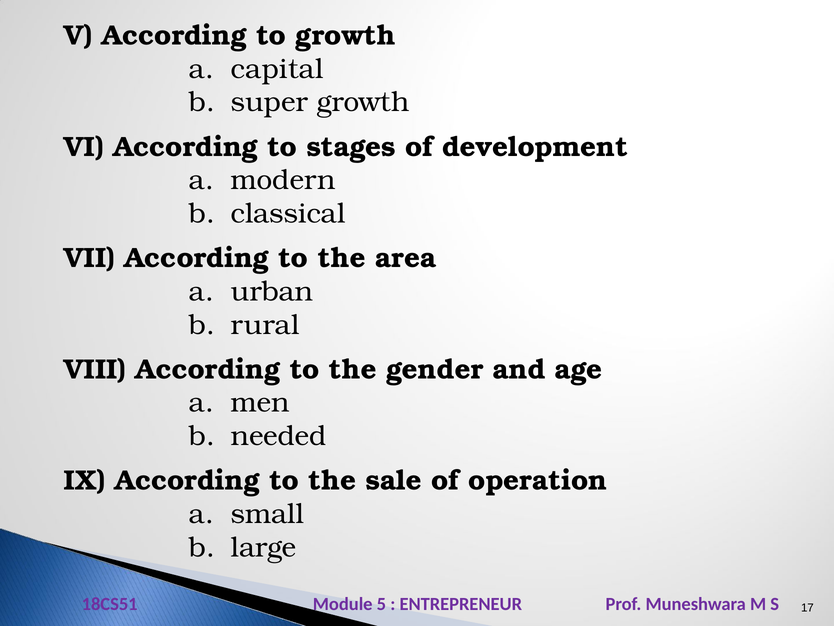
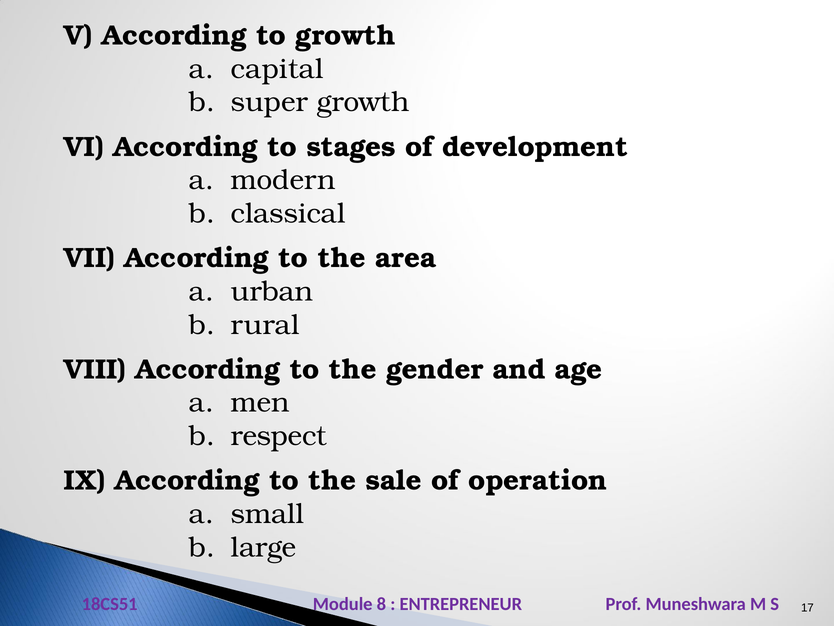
needed: needed -> respect
5: 5 -> 8
